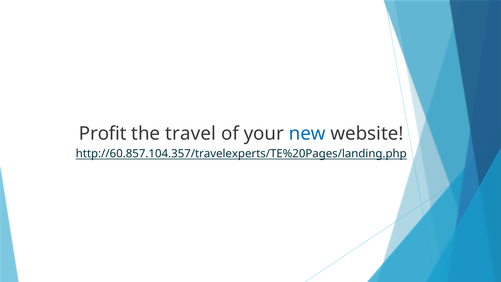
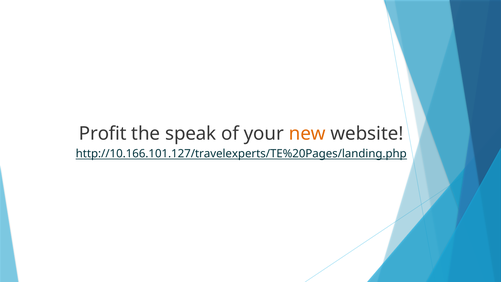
travel: travel -> speak
new colour: blue -> orange
http://60.857.104.357/travelexperts/TE%20Pages/landing.php: http://60.857.104.357/travelexperts/TE%20Pages/landing.php -> http://10.166.101.127/travelexperts/TE%20Pages/landing.php
